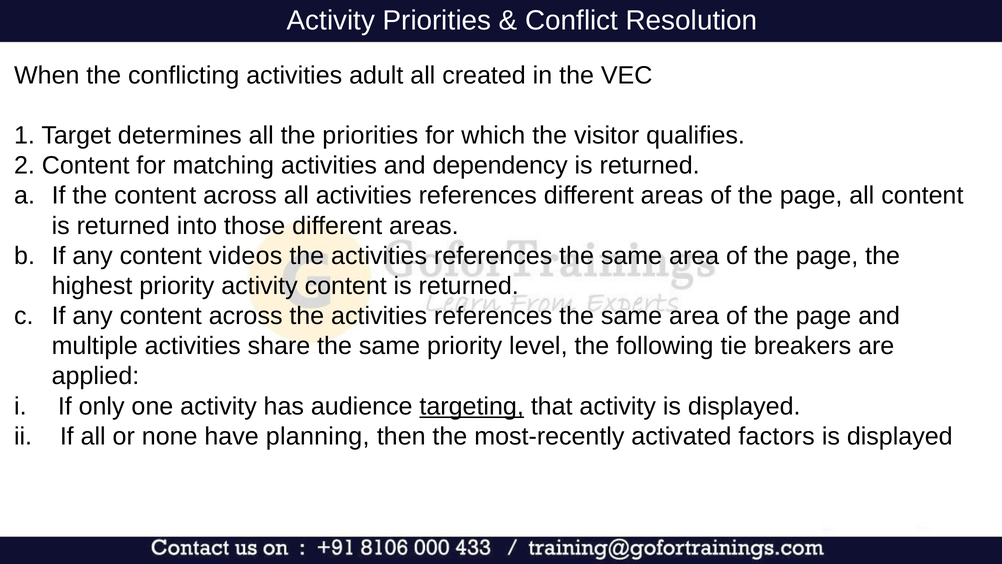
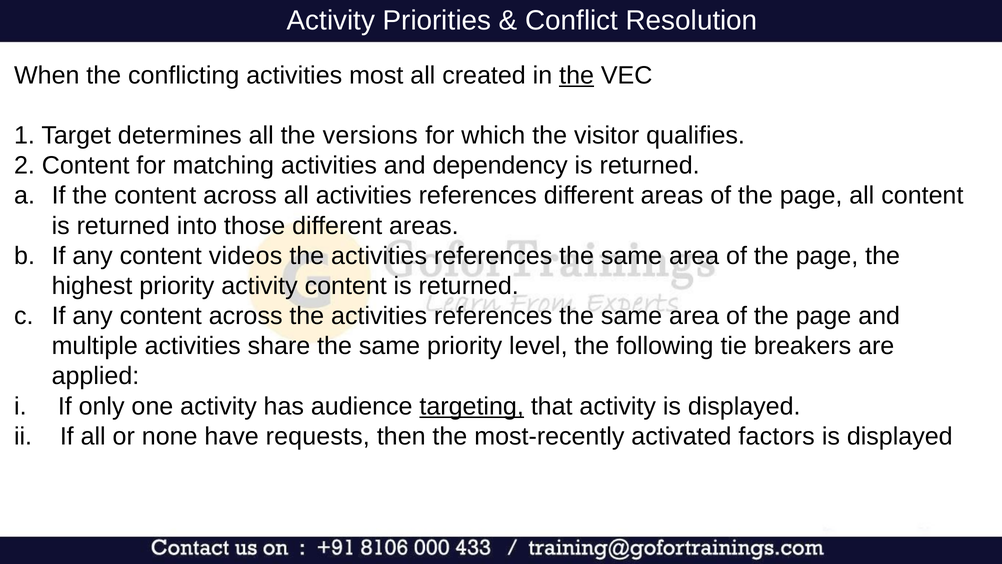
adult: adult -> most
the at (577, 75) underline: none -> present
the priorities: priorities -> versions
planning: planning -> requests
